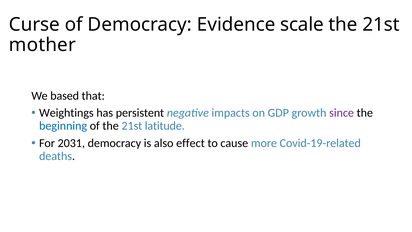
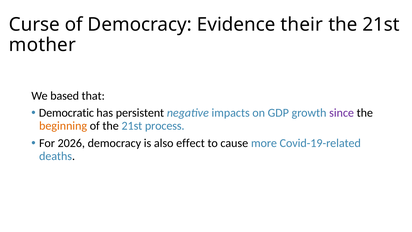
scale: scale -> their
Weightings: Weightings -> Democratic
beginning colour: blue -> orange
latitude: latitude -> process
2031: 2031 -> 2026
